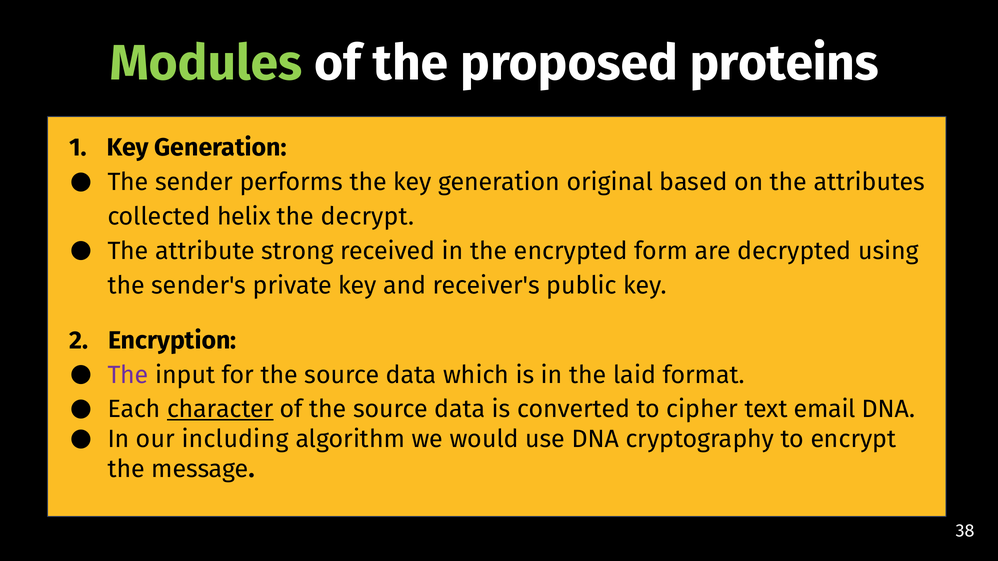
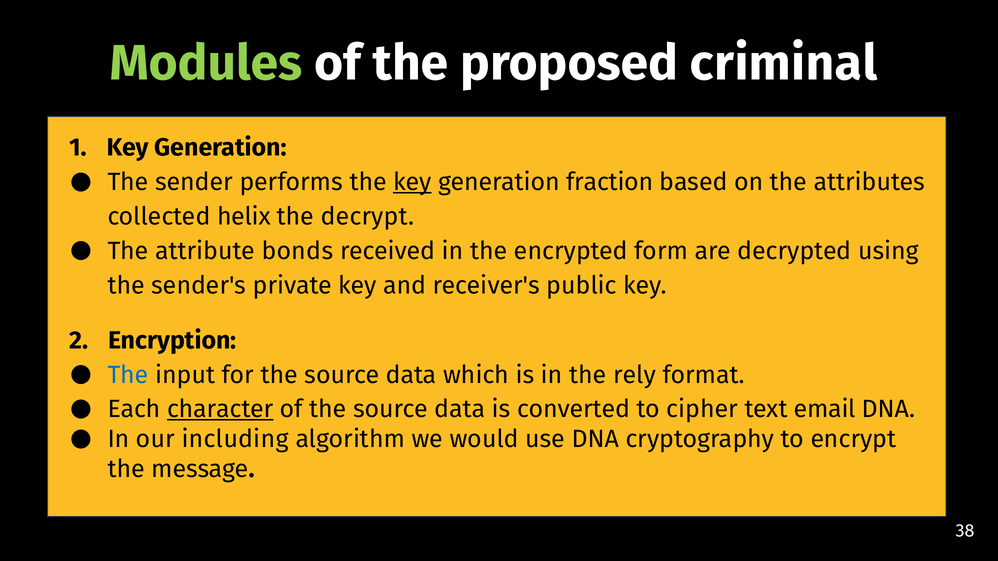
proteins: proteins -> criminal
key at (412, 182) underline: none -> present
original: original -> fraction
strong: strong -> bonds
The at (128, 375) colour: purple -> blue
laid: laid -> rely
